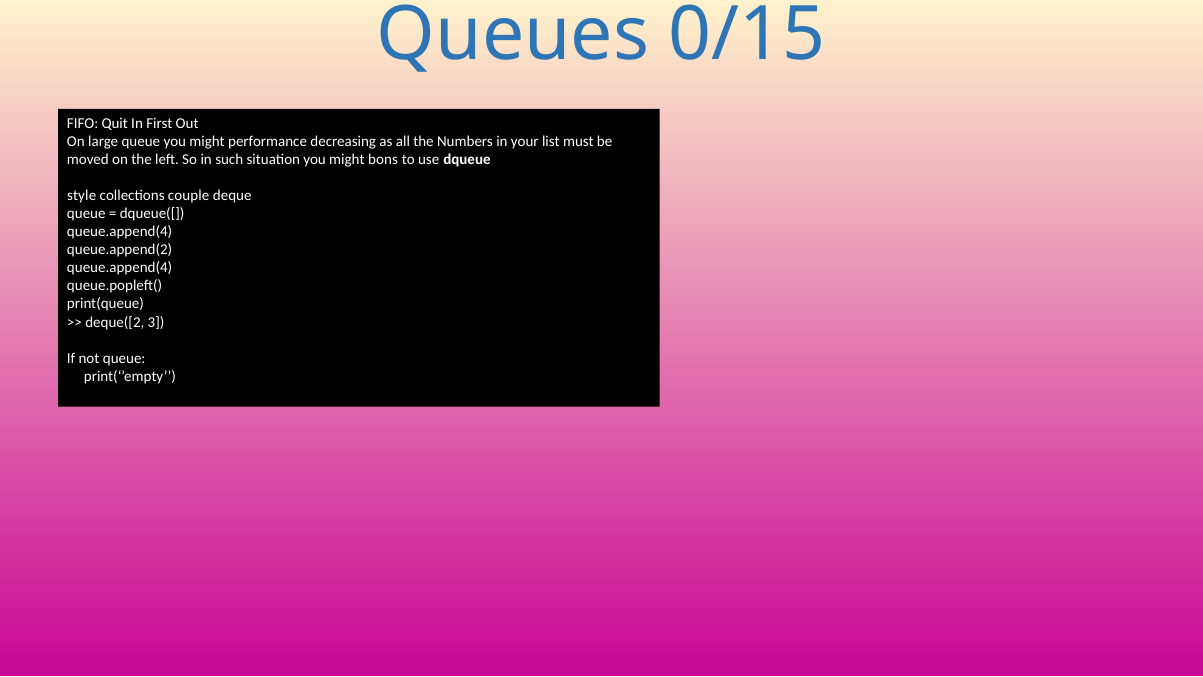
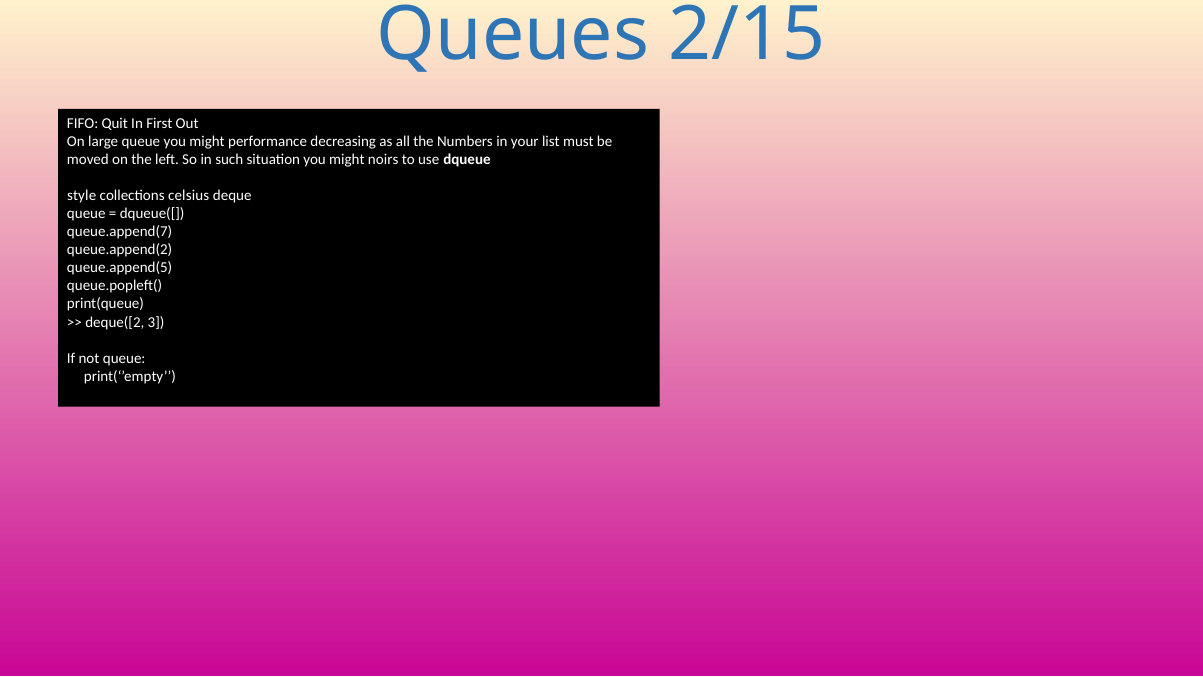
0/15: 0/15 -> 2/15
bons: bons -> noirs
couple: couple -> celsius
queue.append(4 at (120, 232): queue.append(4 -> queue.append(7
queue.append(4 at (120, 268): queue.append(4 -> queue.append(5
